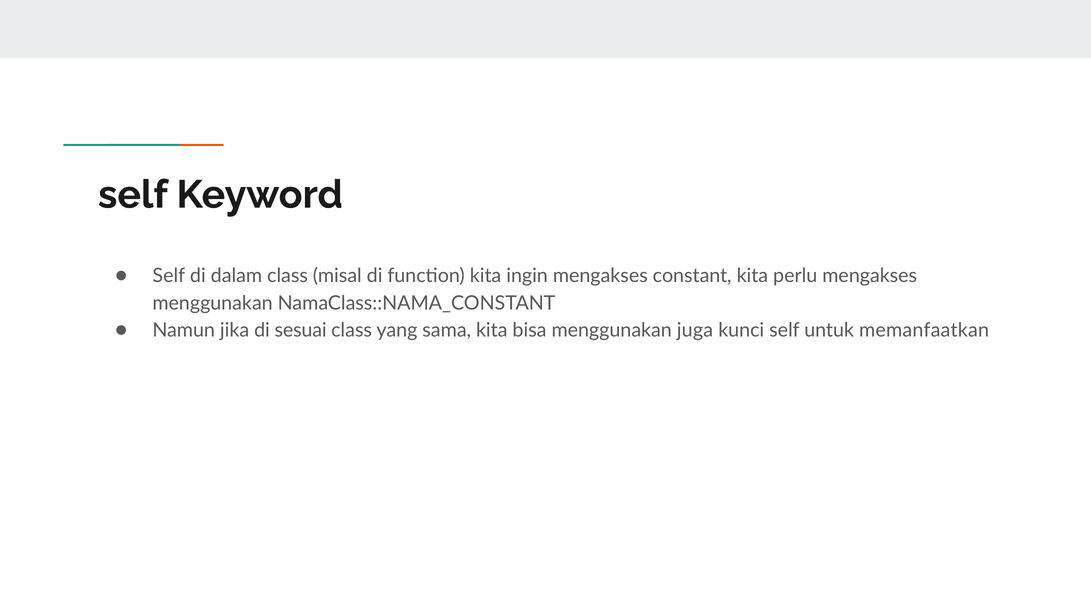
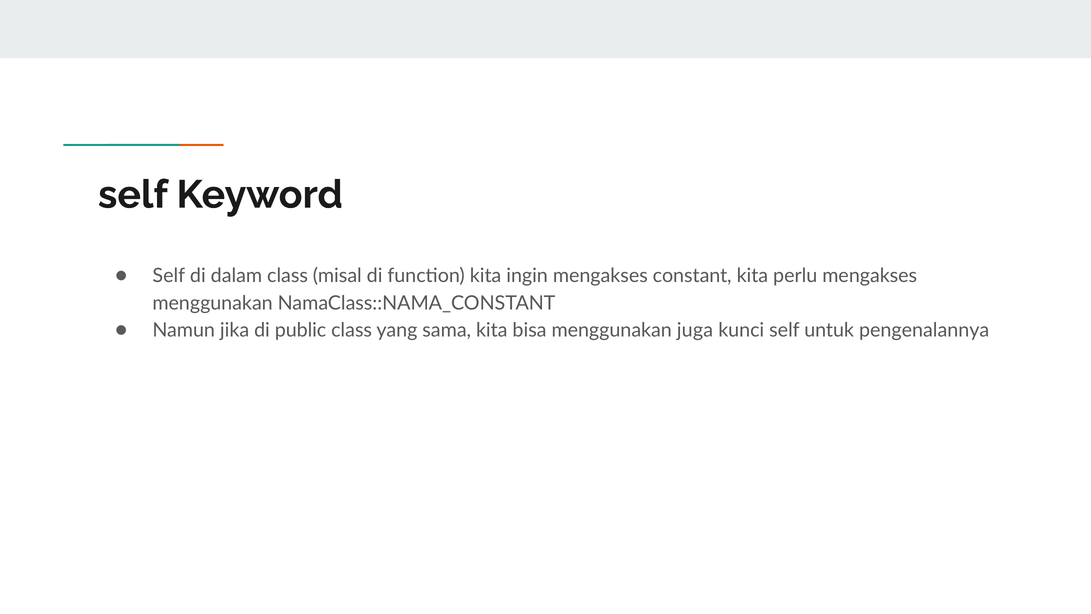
sesuai: sesuai -> public
memanfaatkan: memanfaatkan -> pengenalannya
